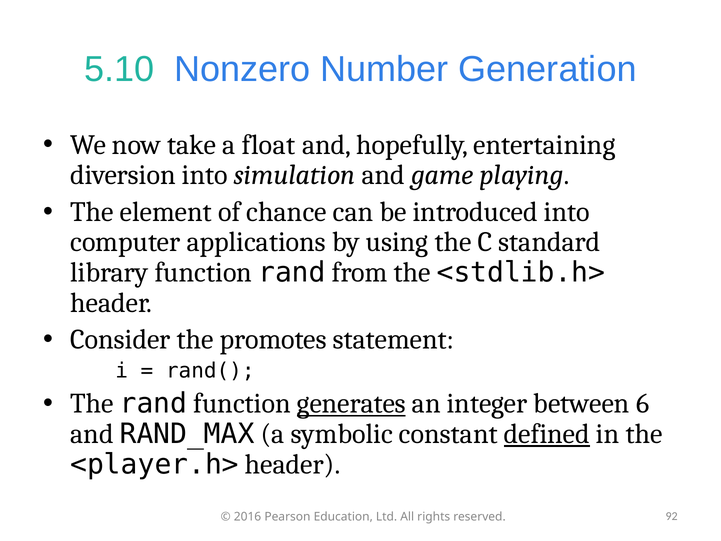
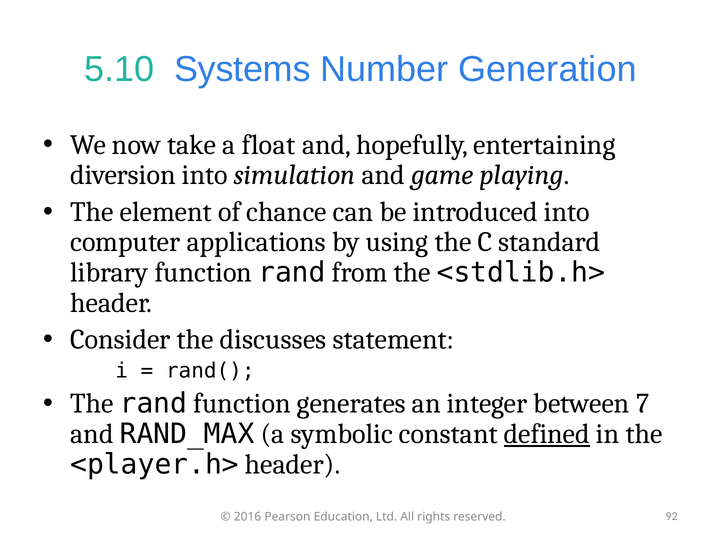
Nonzero: Nonzero -> Systems
promotes: promotes -> discusses
generates underline: present -> none
6: 6 -> 7
